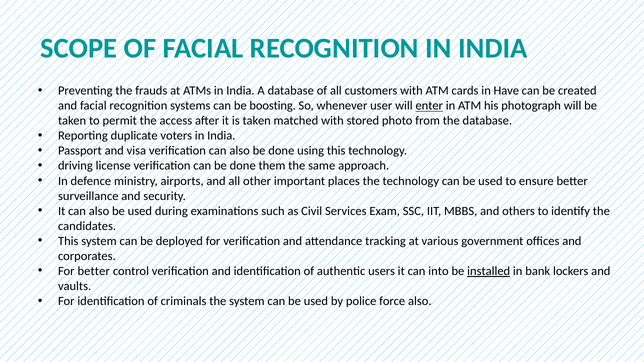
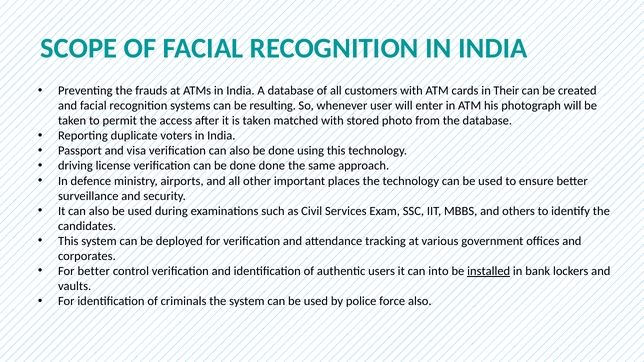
Have: Have -> Their
boosting: boosting -> resulting
enter underline: present -> none
done them: them -> done
